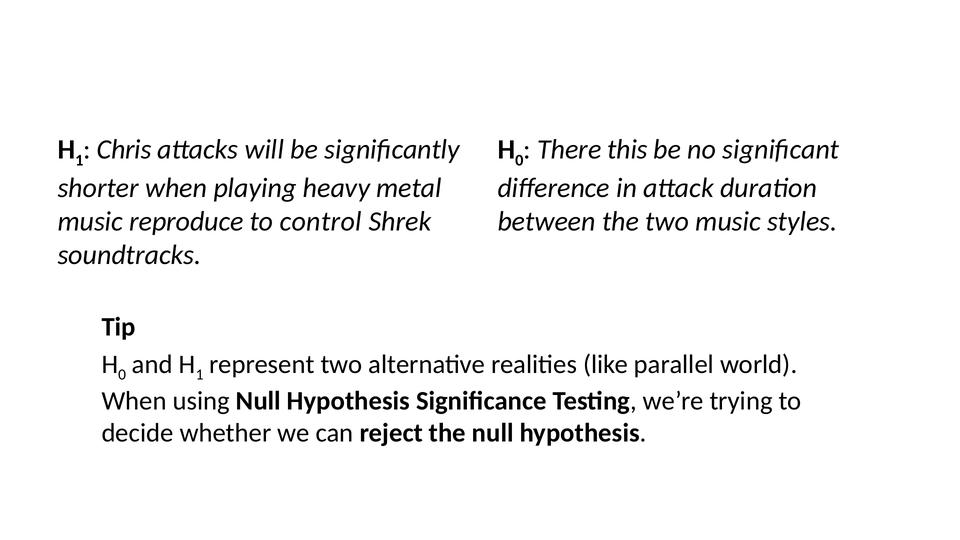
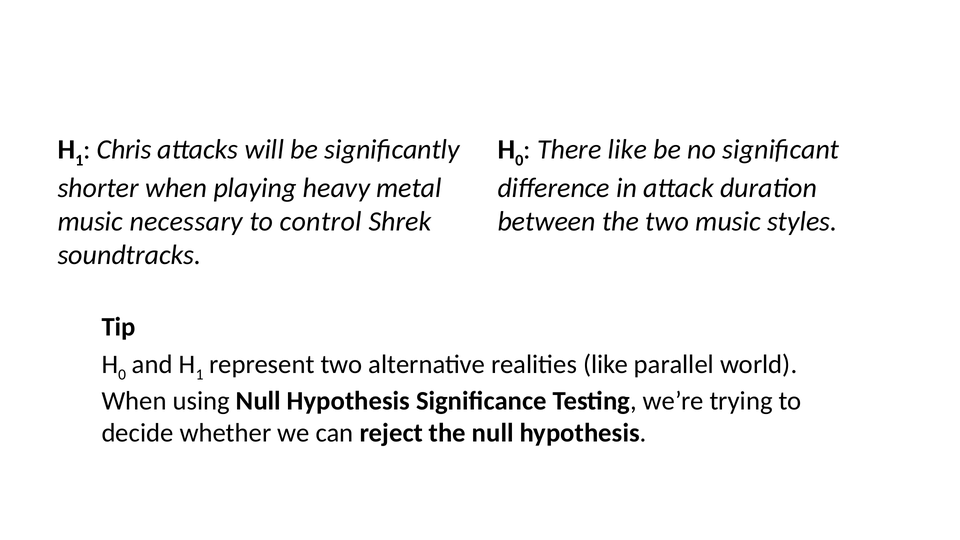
There this: this -> like
reproduce: reproduce -> necessary
